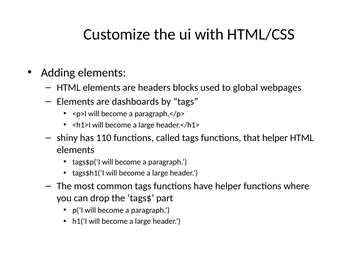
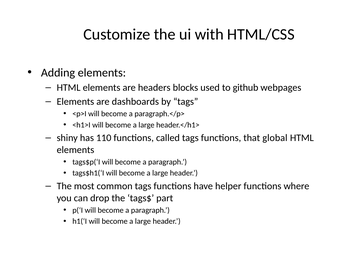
global: global -> github
that helper: helper -> global
